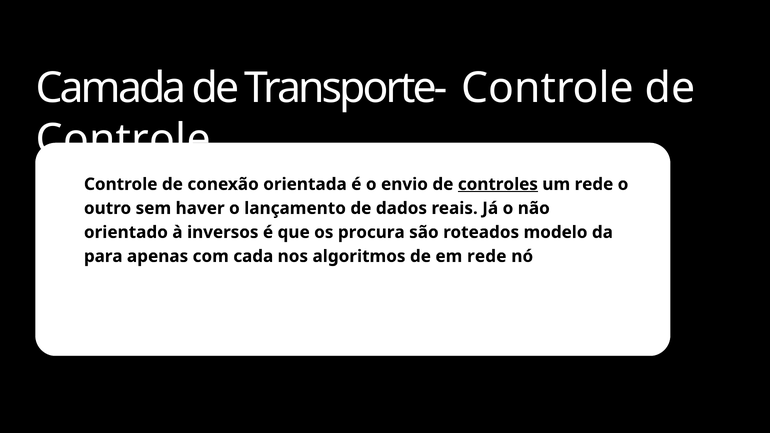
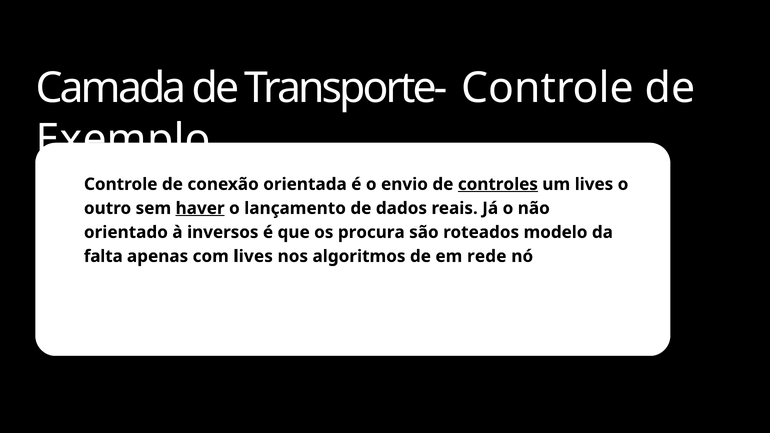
Controle at (123, 139): Controle -> Exemplo
um rede: rede -> lives
haver underline: none -> present
para: para -> falta
com cada: cada -> lives
